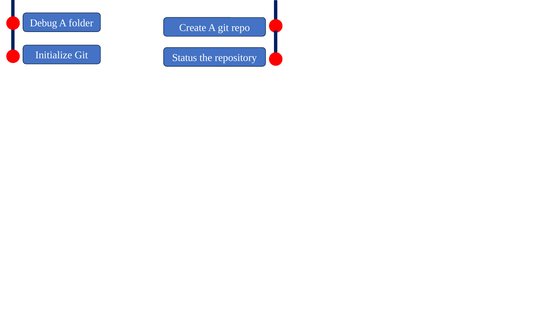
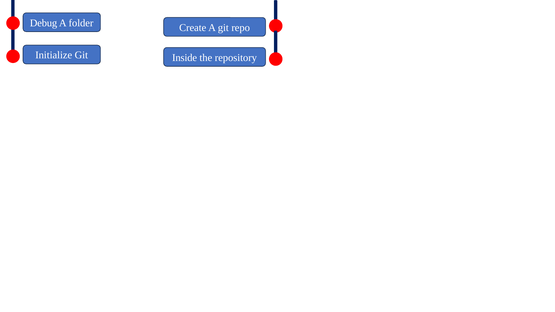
Status: Status -> Inside
